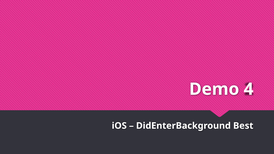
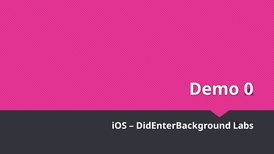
4: 4 -> 0
Best: Best -> Labs
